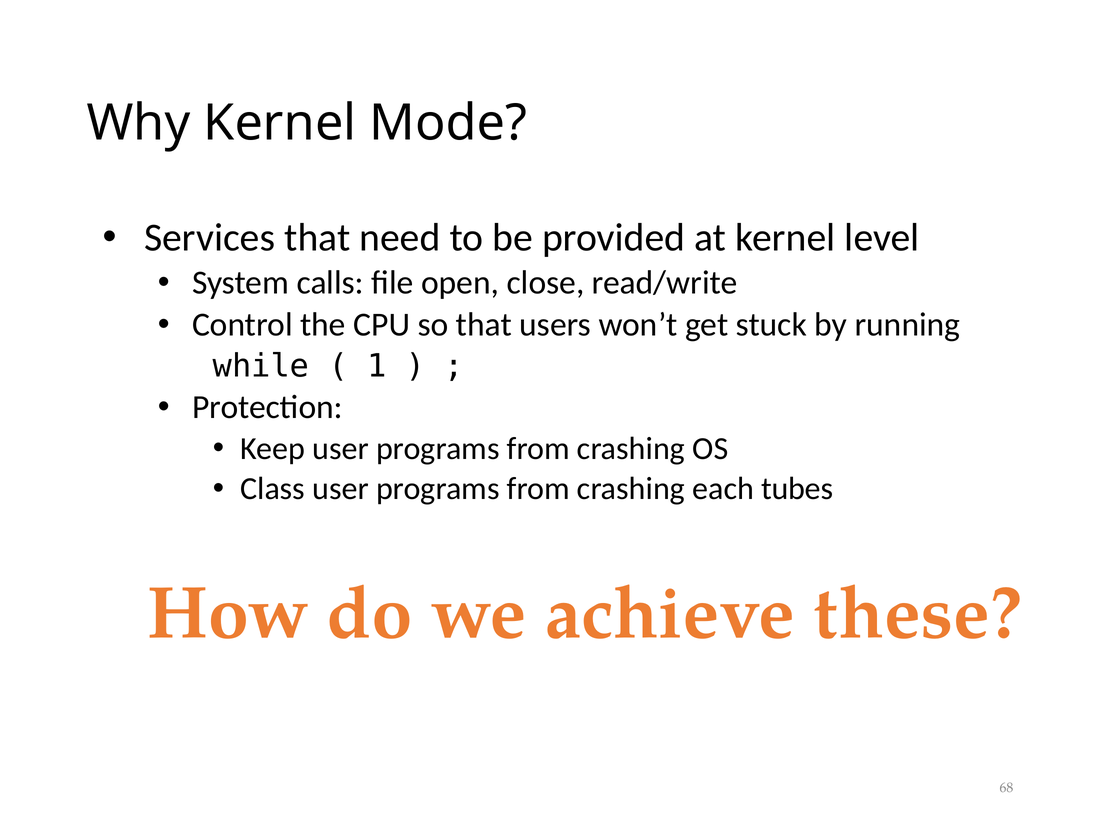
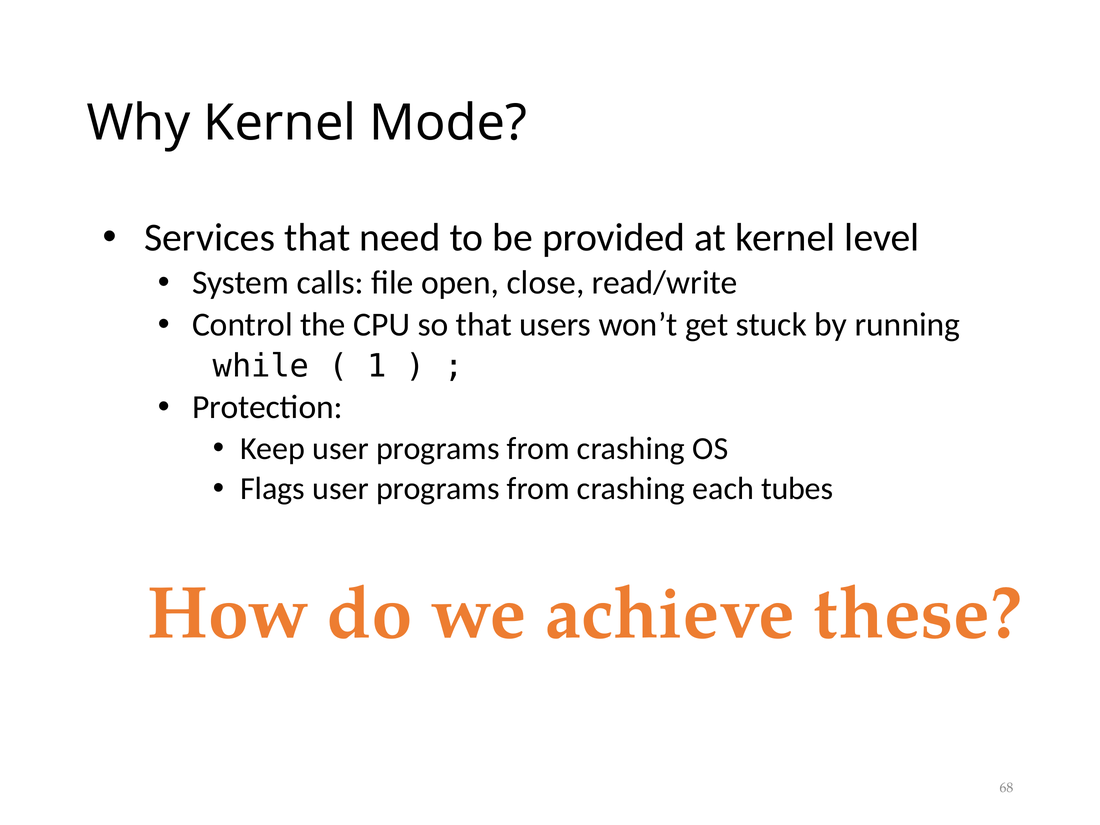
Class: Class -> Flags
